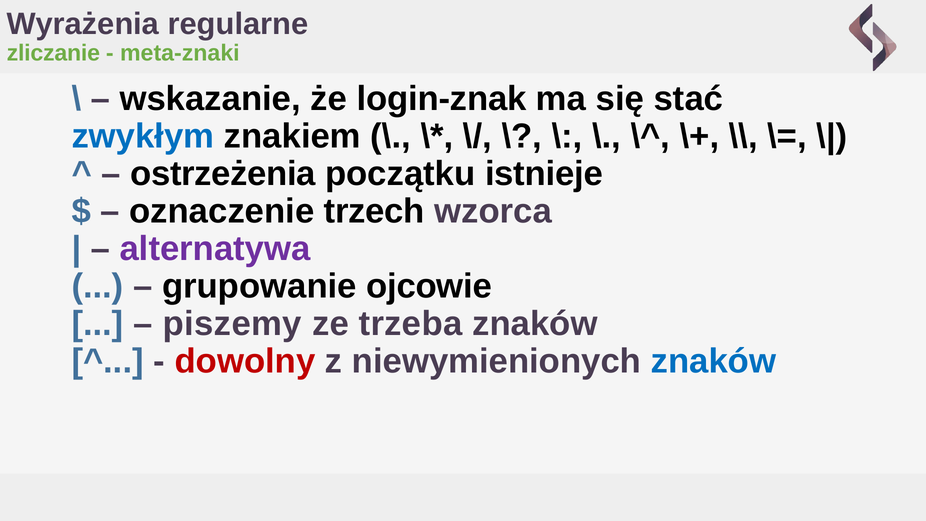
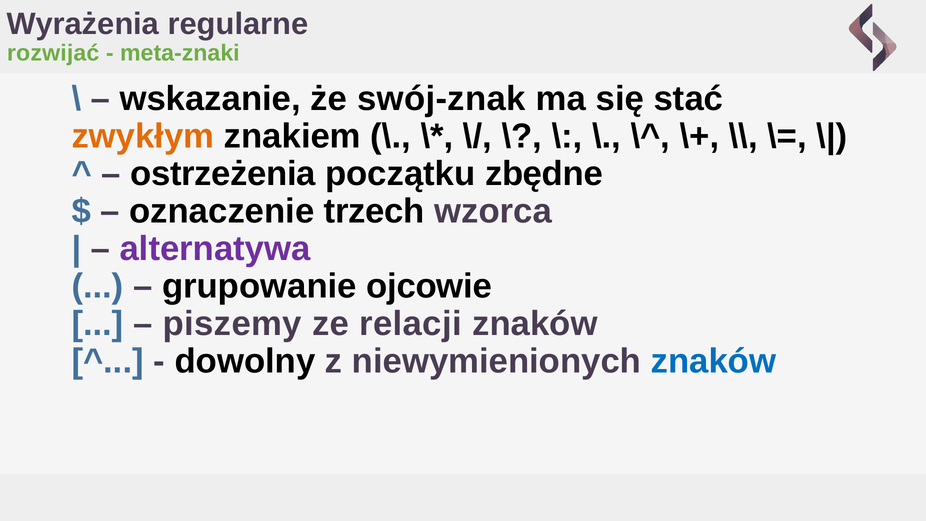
zliczanie: zliczanie -> rozwijać
login-znak: login-znak -> swój-znak
zwykłym colour: blue -> orange
istnieje: istnieje -> zbędne
trzeba: trzeba -> relacji
dowolny colour: red -> black
